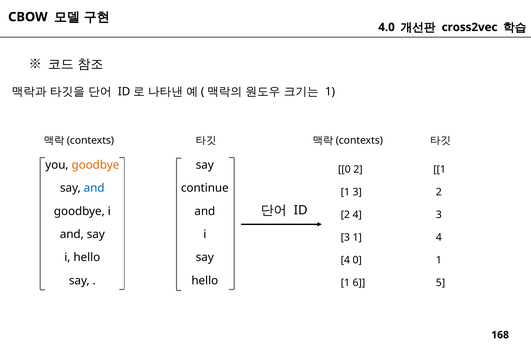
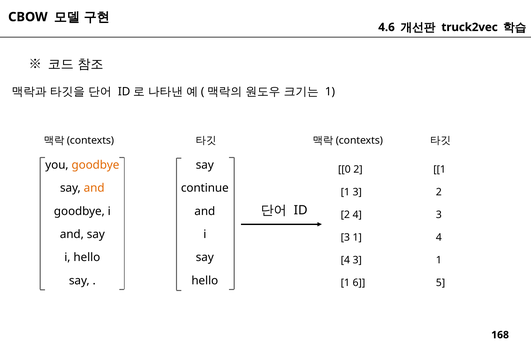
4.0: 4.0 -> 4.6
cross2vec: cross2vec -> truck2vec
and at (94, 188) colour: blue -> orange
0 at (357, 260): 0 -> 3
